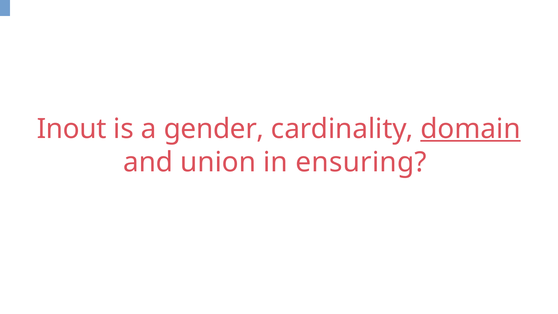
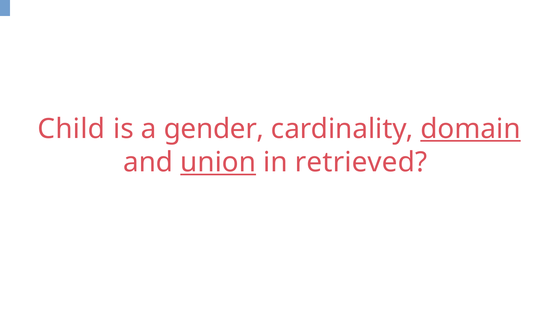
Inout: Inout -> Child
union underline: none -> present
ensuring: ensuring -> retrieved
